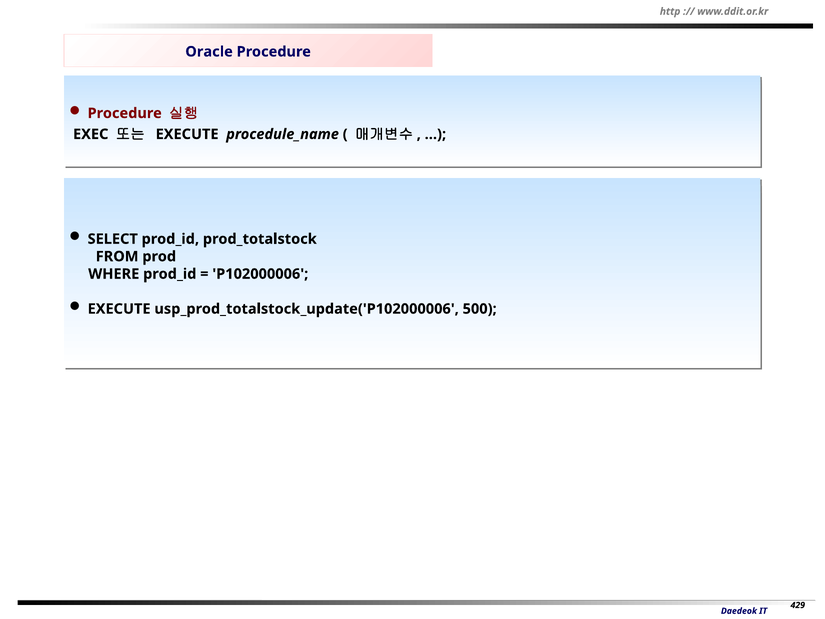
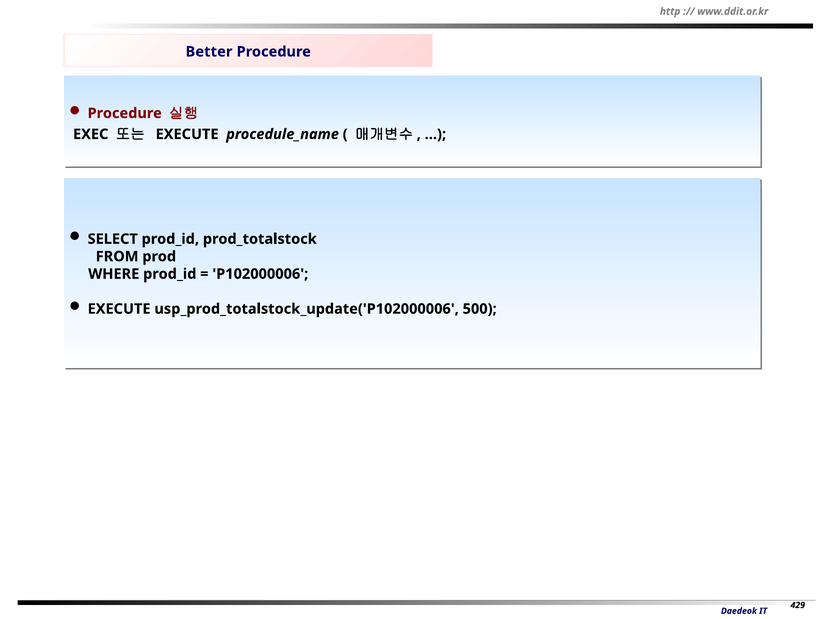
Oracle: Oracle -> Better
